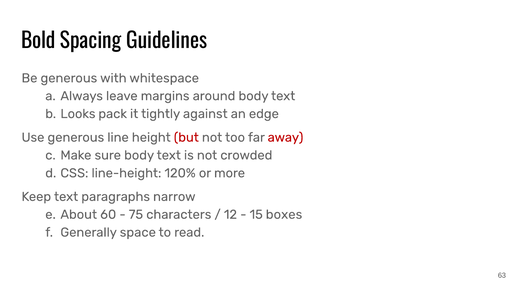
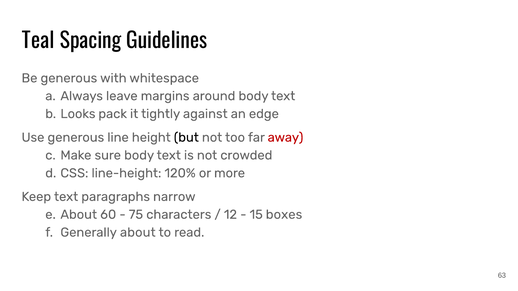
Bold: Bold -> Teal
but colour: red -> black
Generally space: space -> about
